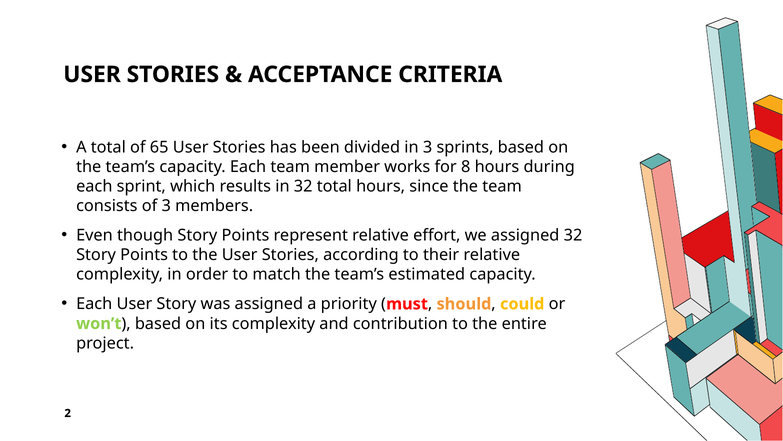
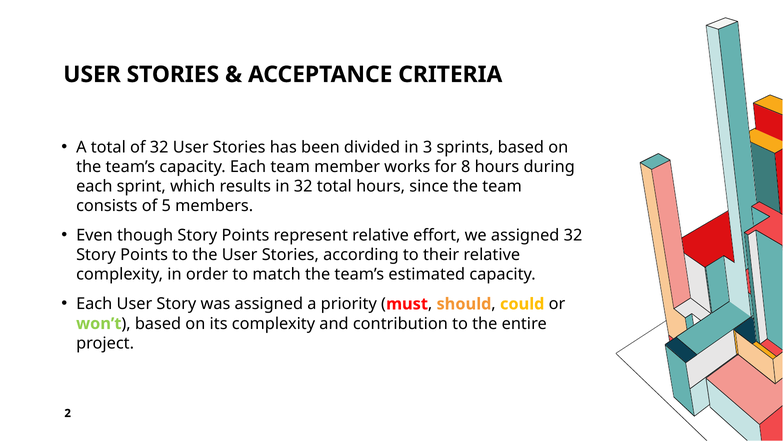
of 65: 65 -> 32
of 3: 3 -> 5
